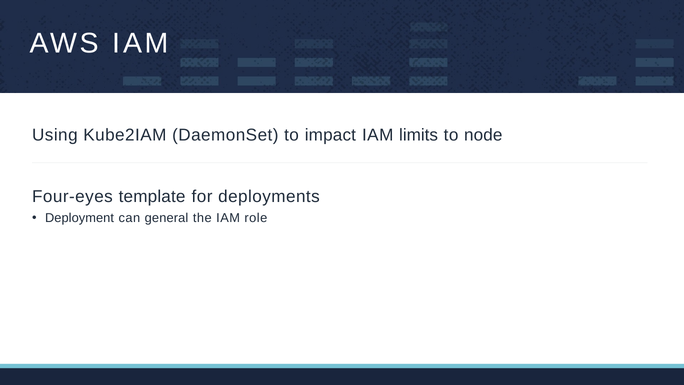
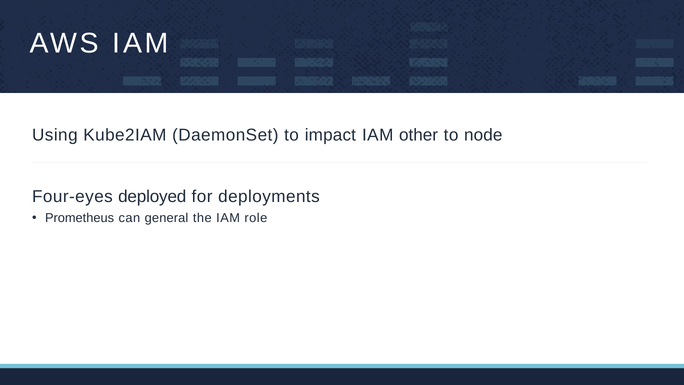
limits: limits -> other
template: template -> deployed
Deployment: Deployment -> Prometheus
